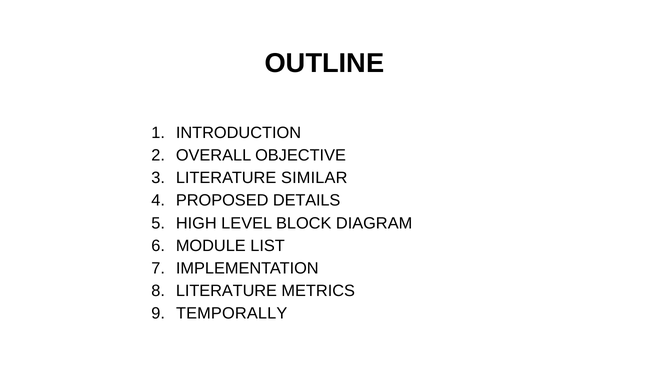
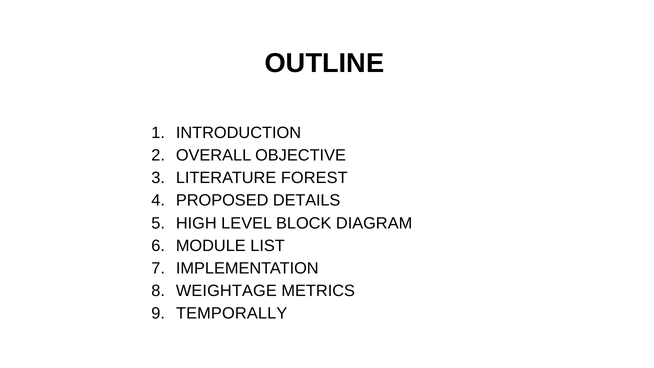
SIMILAR: SIMILAR -> FOREST
LITERATURE at (226, 291): LITERATURE -> WEIGHTAGE
